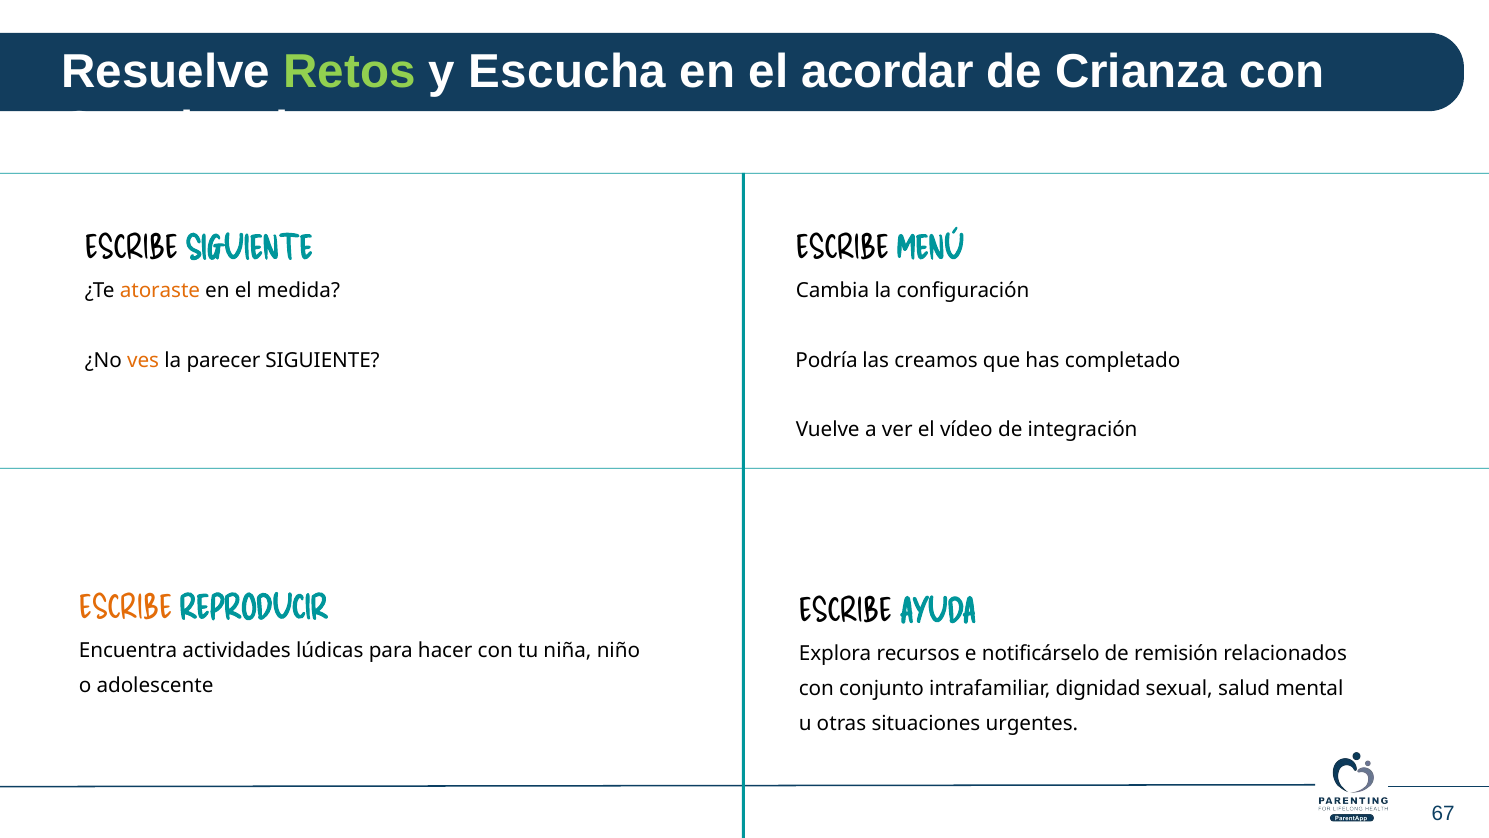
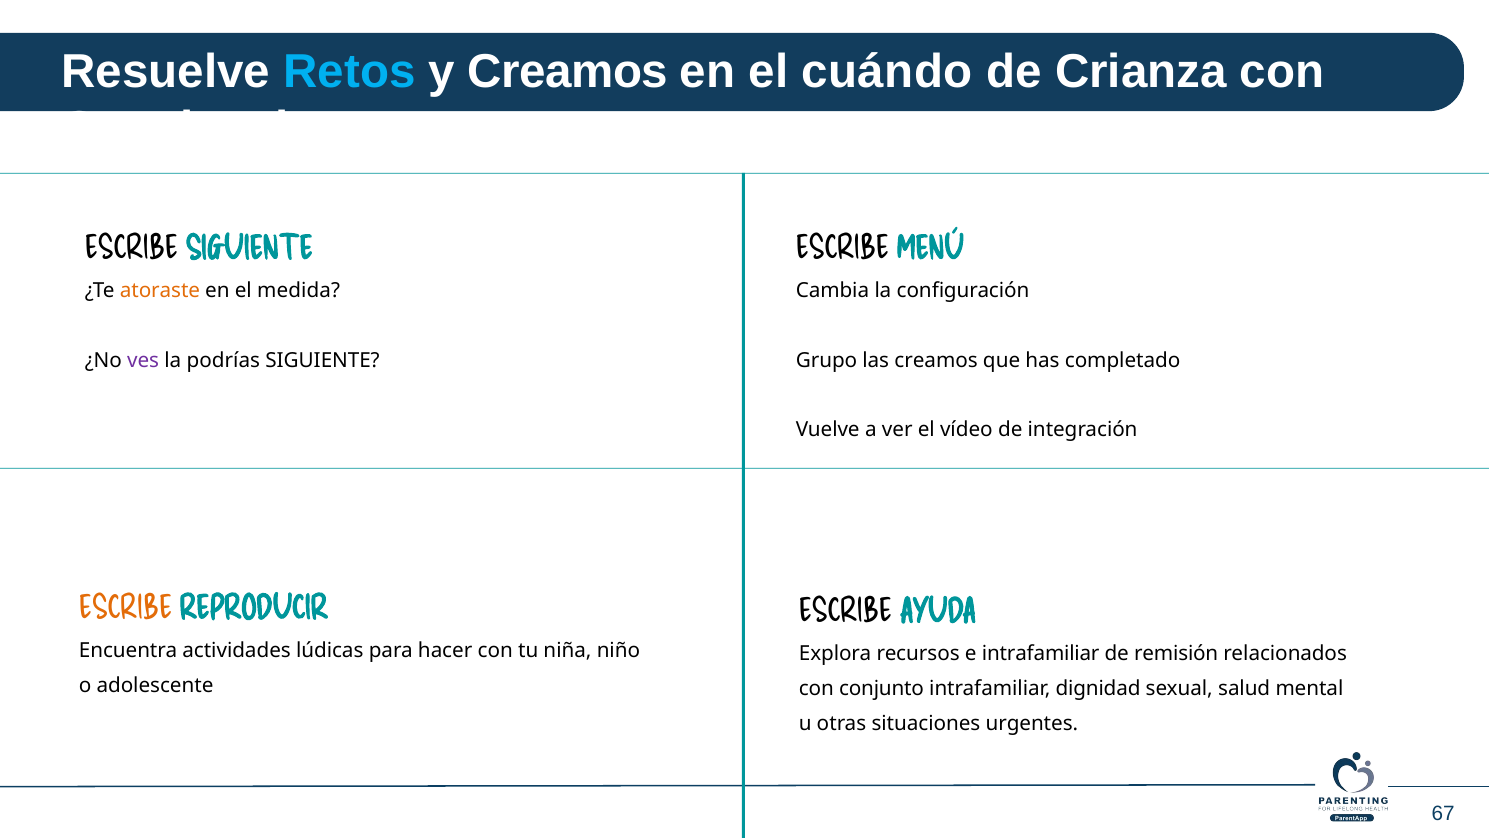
Retos colour: light green -> light blue
y Escucha: Escucha -> Creamos
acordar: acordar -> cuándo
ves colour: orange -> purple
parecer: parecer -> podrías
Podría: Podría -> Grupo
e notificárselo: notificárselo -> intrafamiliar
